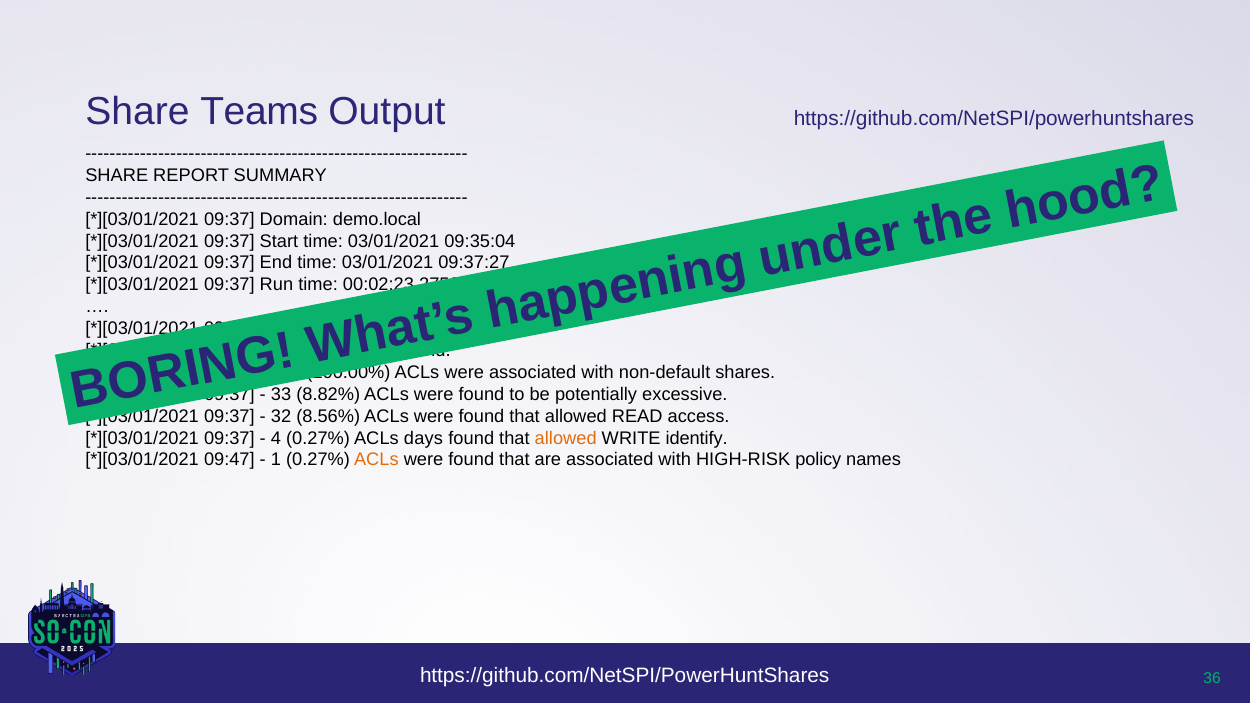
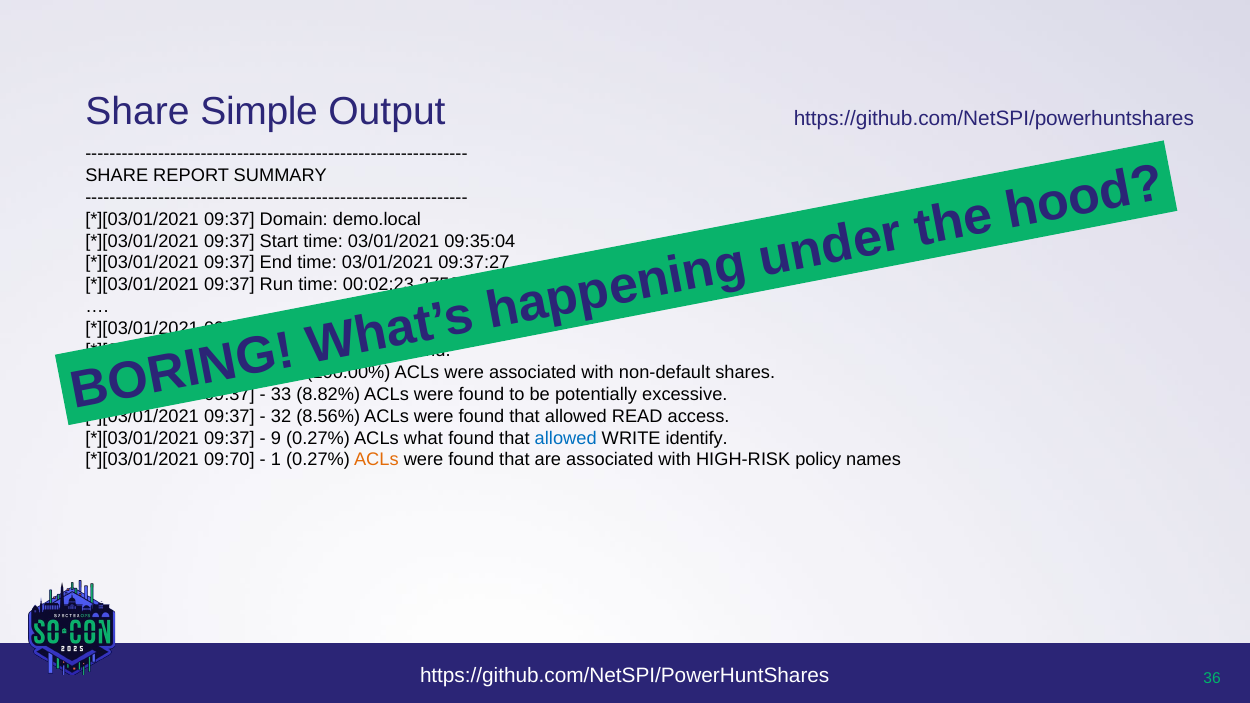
Teams: Teams -> Simple
4: 4 -> 9
days: days -> what
allowed at (566, 438) colour: orange -> blue
09:47: 09:47 -> 09:70
